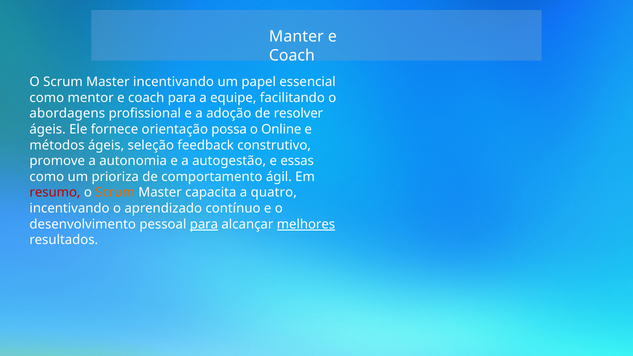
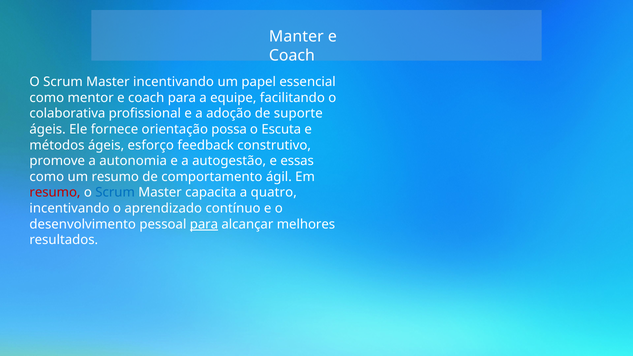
abordagens: abordagens -> colaborativa
resolver: resolver -> suporte
Online: Online -> Escuta
seleção: seleção -> esforço
um prioriza: prioriza -> resumo
Scrum at (115, 193) colour: orange -> blue
melhores underline: present -> none
